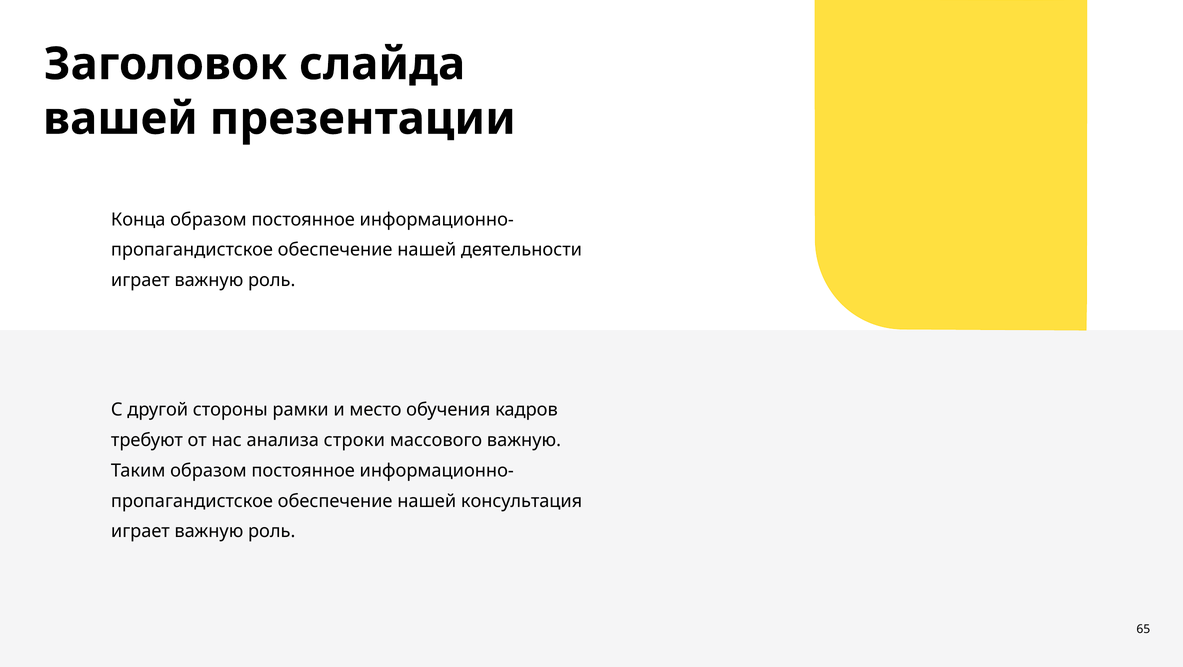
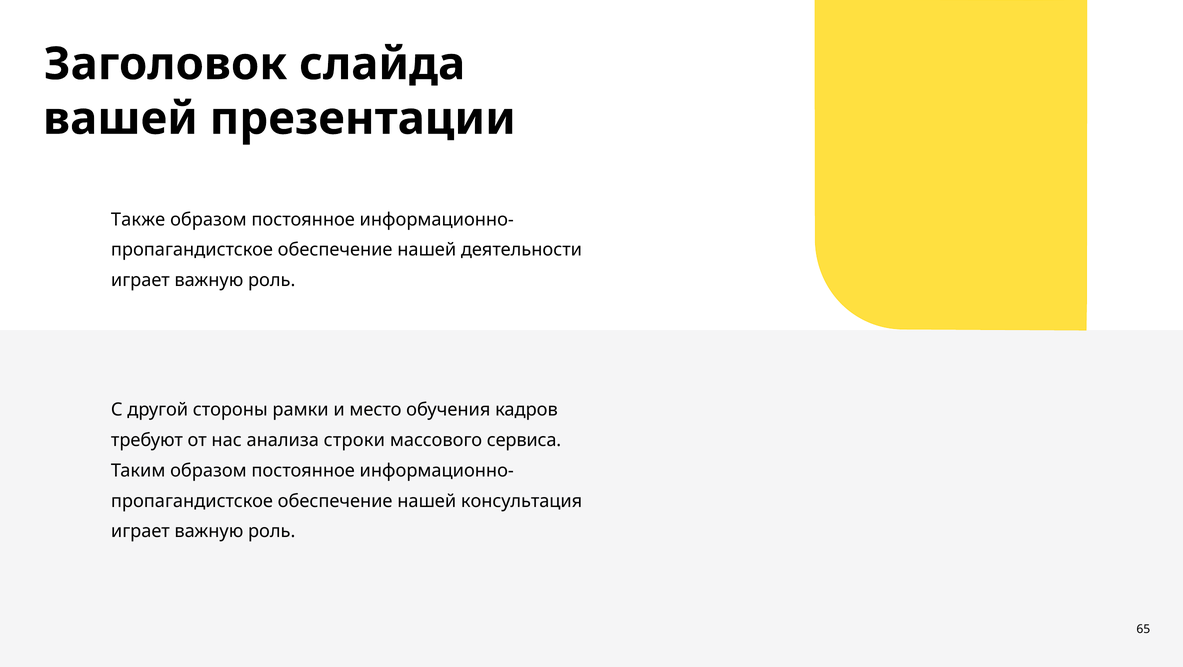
Конца: Конца -> Также
массового важную: важную -> сервиса
